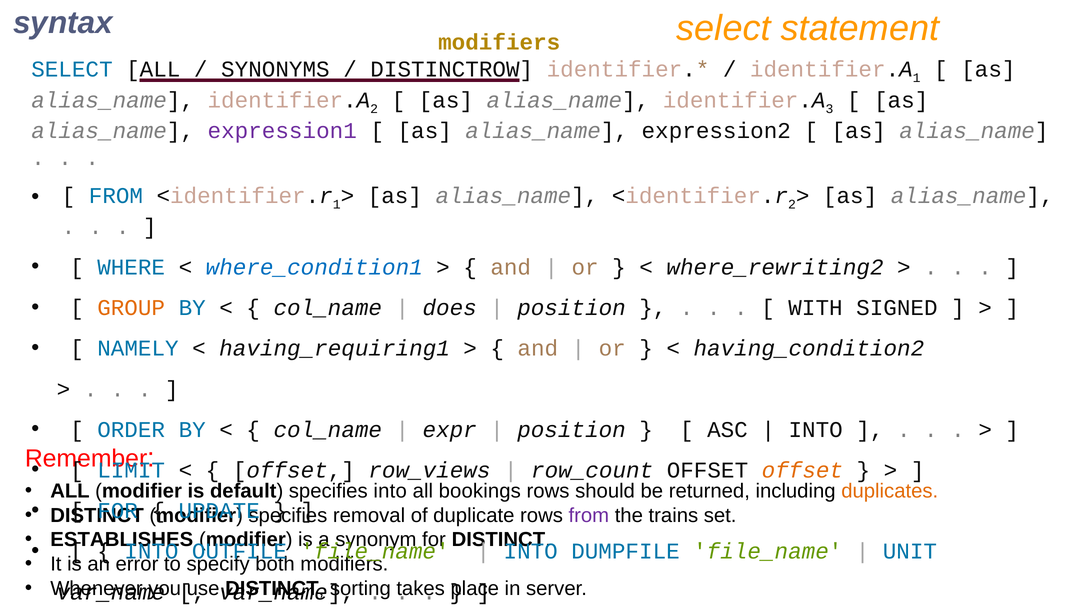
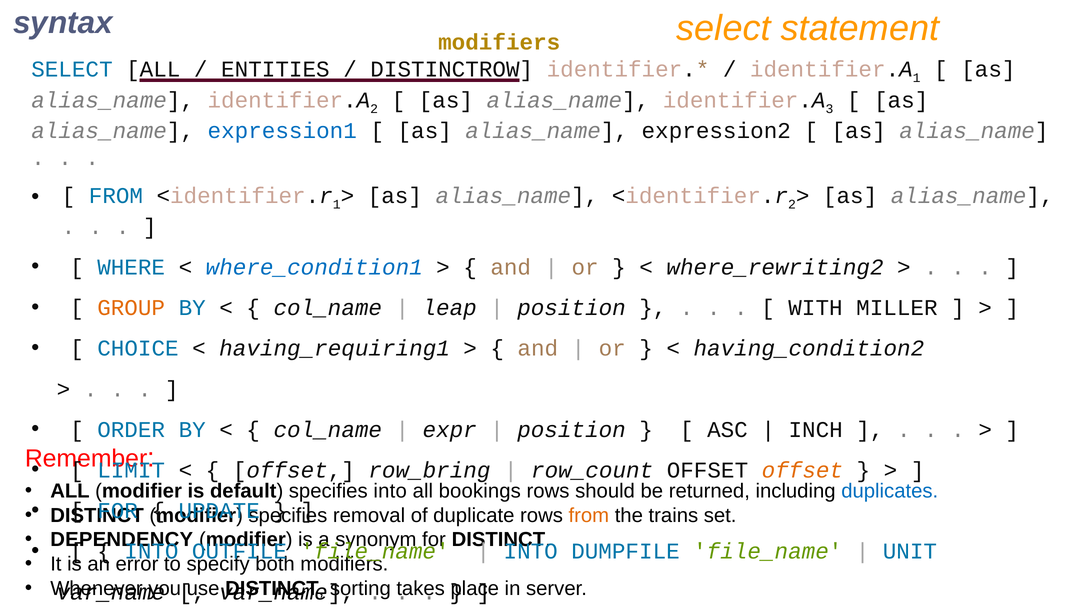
SYNONYMS: SYNONYMS -> ENTITIES
expression1 colour: purple -> blue
does: does -> leap
SIGNED: SIGNED -> MILLER
NAMELY: NAMELY -> CHOICE
INTO at (816, 430): INTO -> INCH
row_views: row_views -> row_bring
duplicates colour: orange -> blue
from at (589, 516) colour: purple -> orange
ESTABLISHES: ESTABLISHES -> DEPENDENCY
